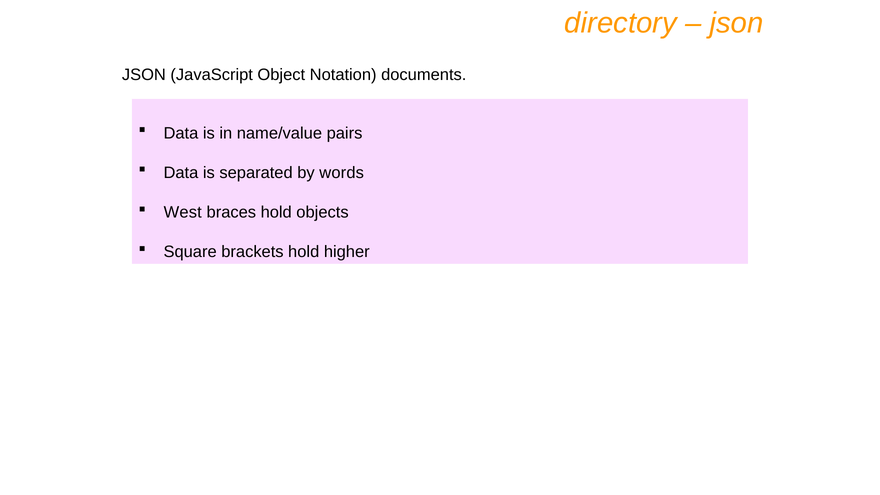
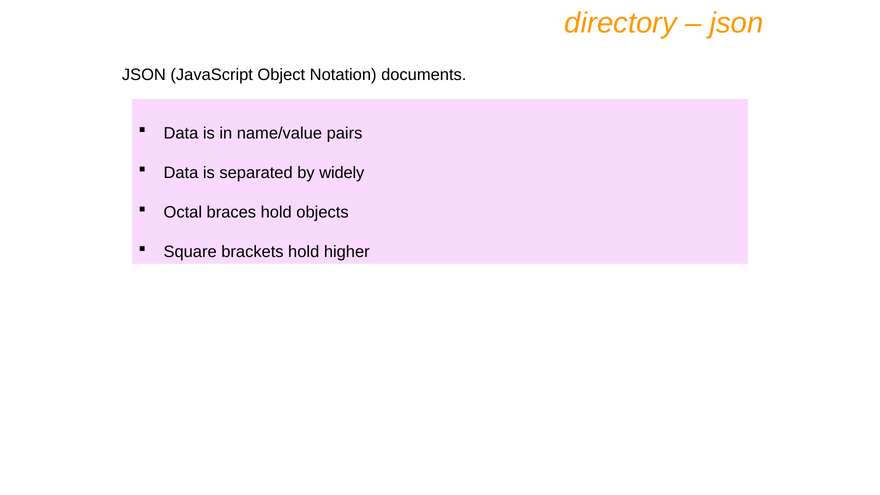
words: words -> widely
West: West -> Octal
